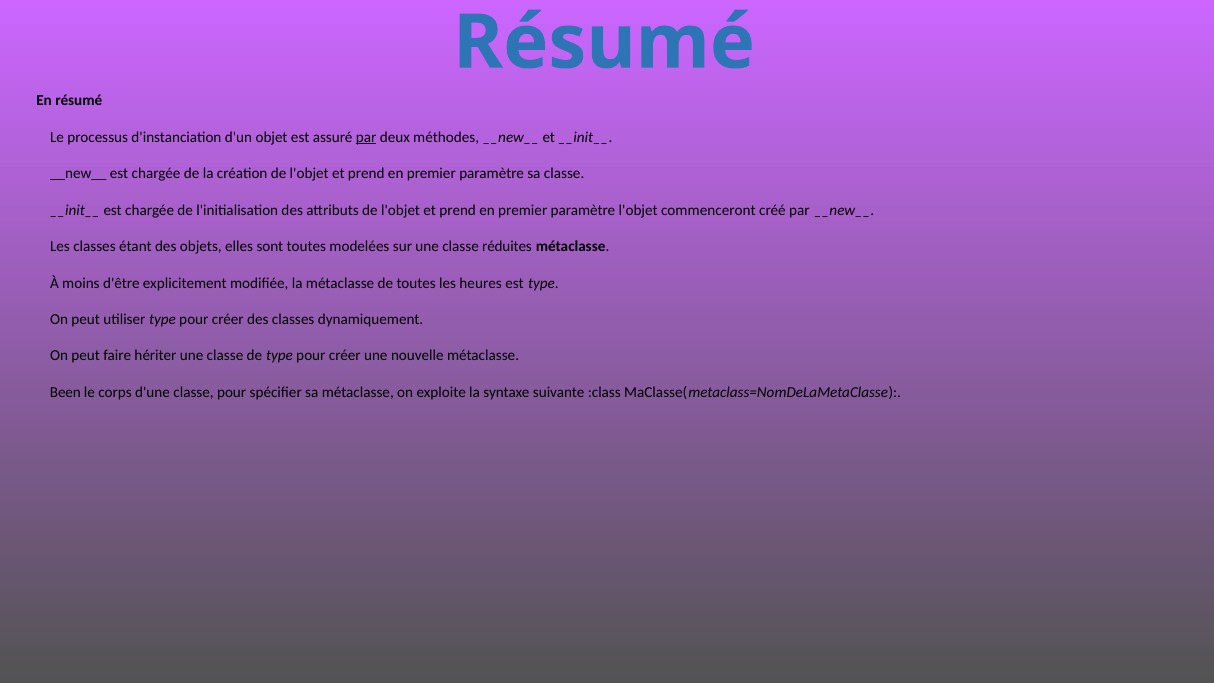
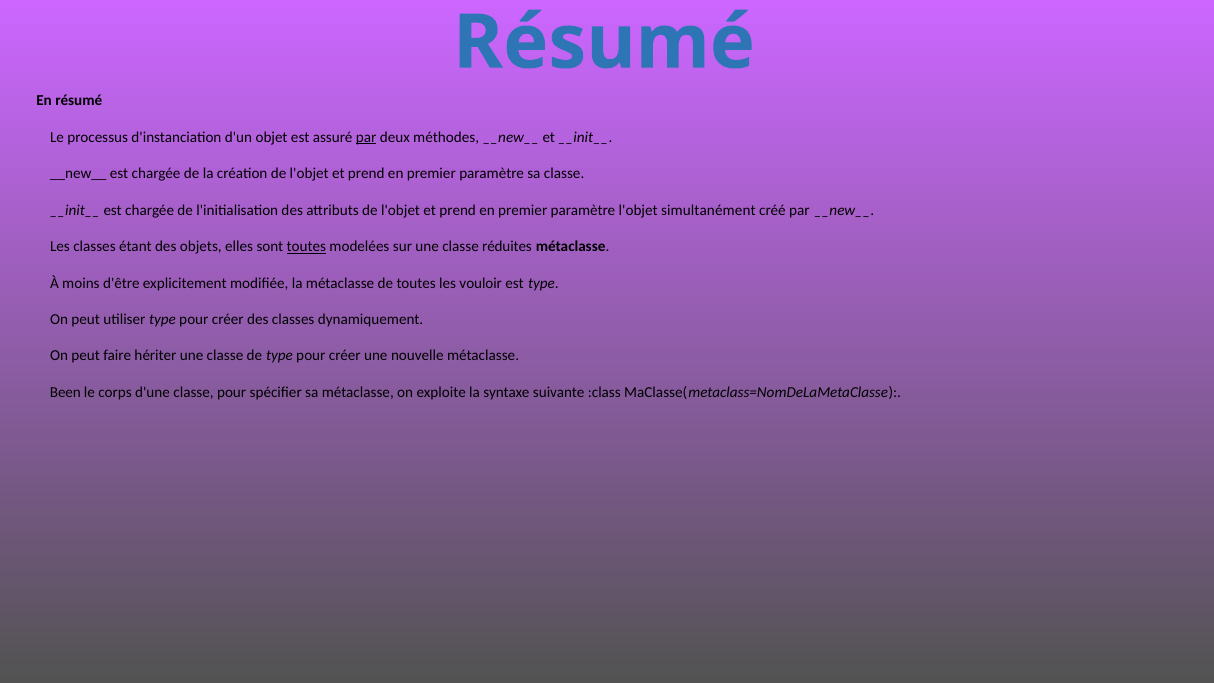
commenceront: commenceront -> simultanément
toutes at (306, 247) underline: none -> present
heures: heures -> vouloir
